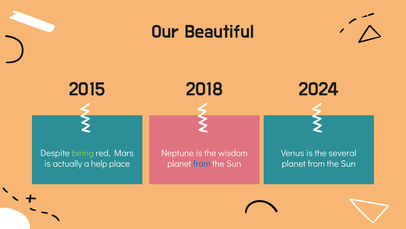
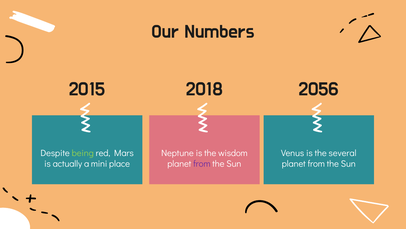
Beautiful: Beautiful -> Numbers
2024: 2024 -> 2056
help: help -> mini
from at (202, 163) colour: blue -> purple
